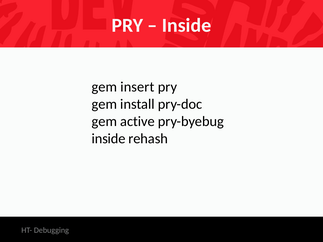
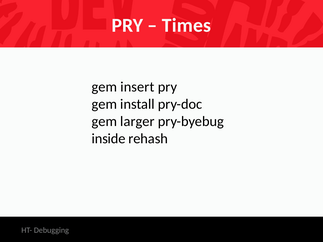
Inside at (187, 25): Inside -> Times
active: active -> larger
